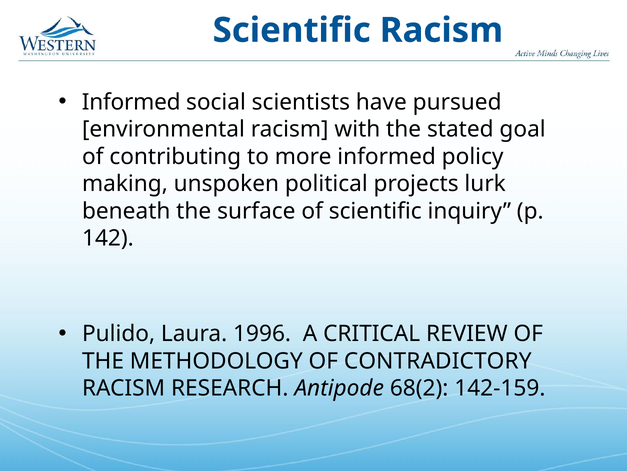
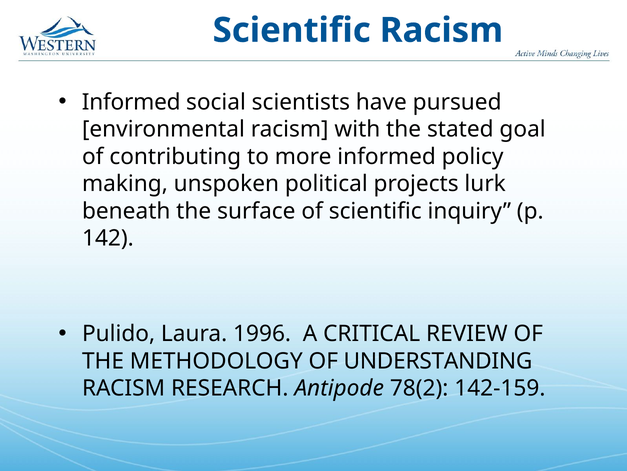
CONTRADICTORY: CONTRADICTORY -> UNDERSTANDING
68(2: 68(2 -> 78(2
